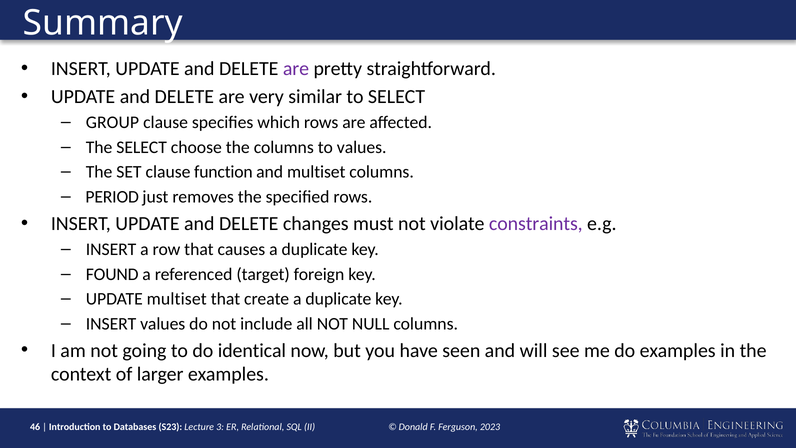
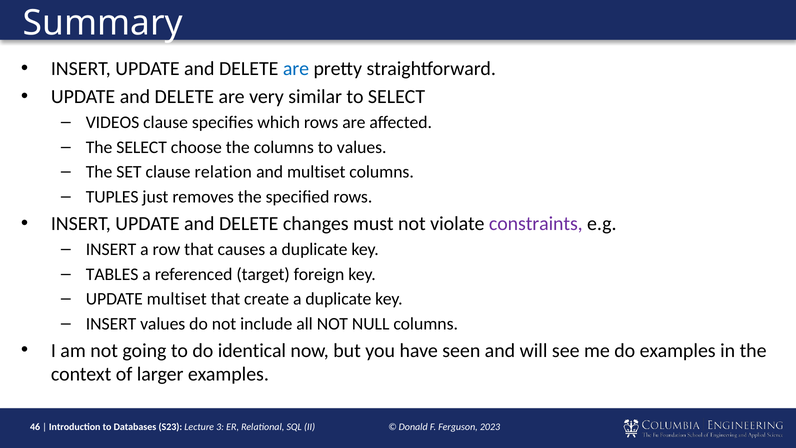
are at (296, 69) colour: purple -> blue
GROUP: GROUP -> VIDEOS
function: function -> relation
PERIOD: PERIOD -> TUPLES
FOUND: FOUND -> TABLES
